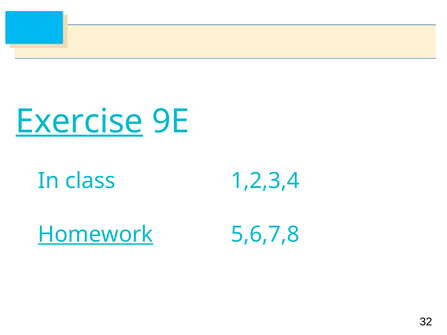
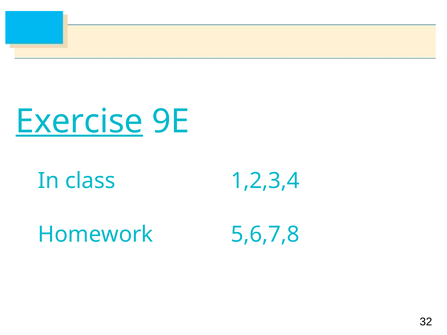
Homework underline: present -> none
